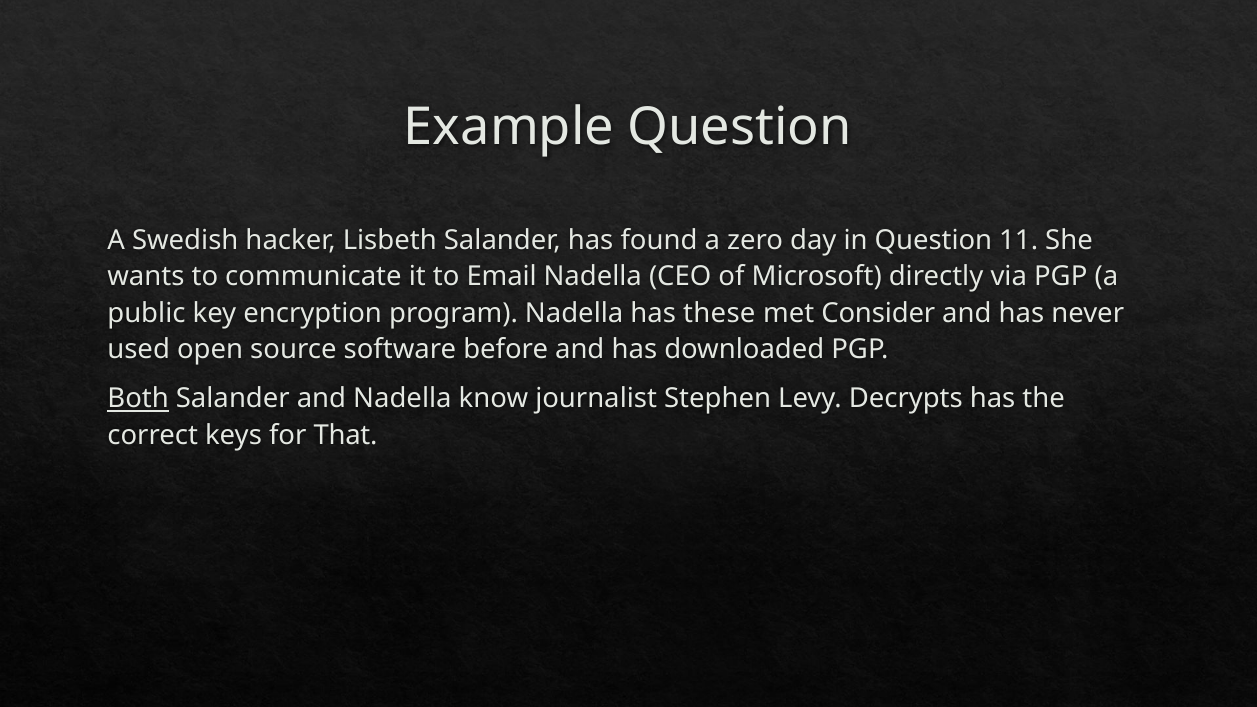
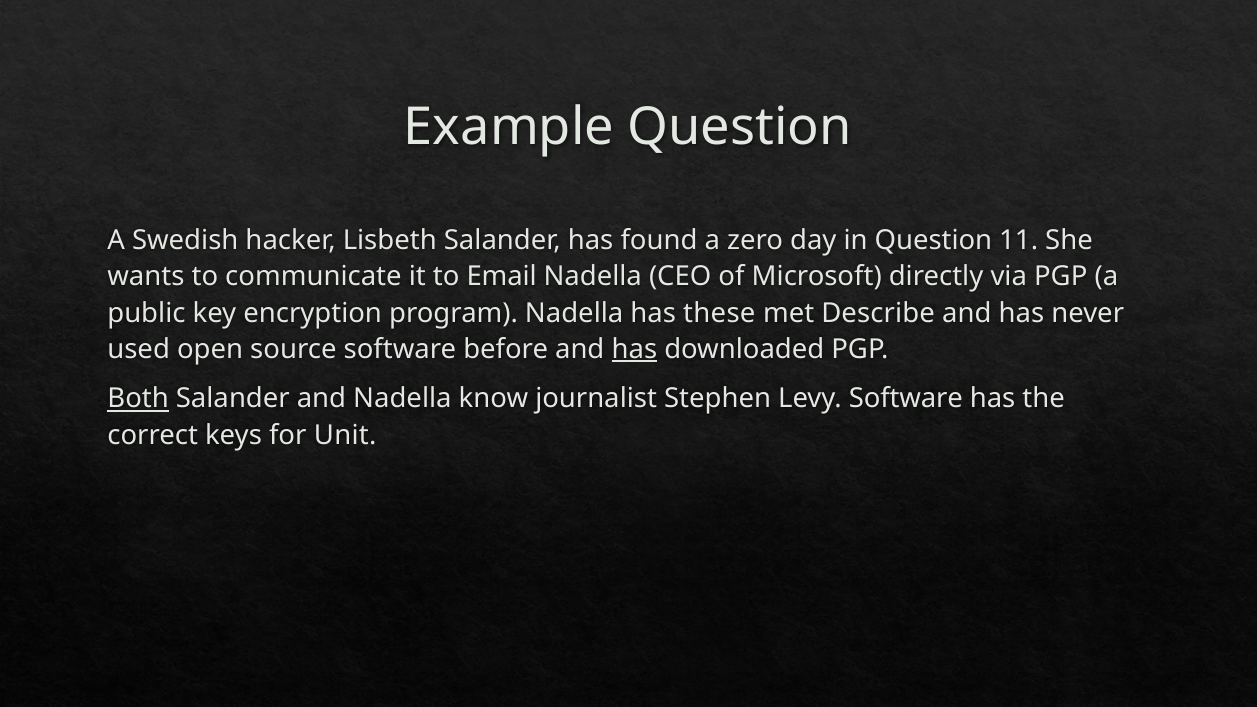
Consider: Consider -> Describe
has at (634, 349) underline: none -> present
Levy Decrypts: Decrypts -> Software
That: That -> Unit
